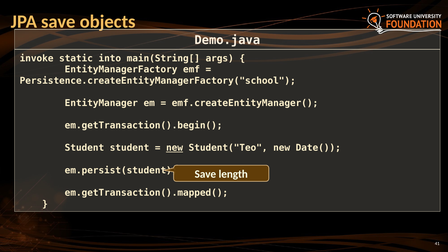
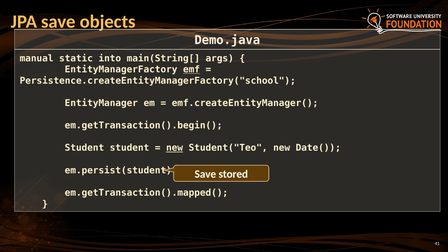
invoke: invoke -> manual
emf underline: none -> present
length: length -> stored
